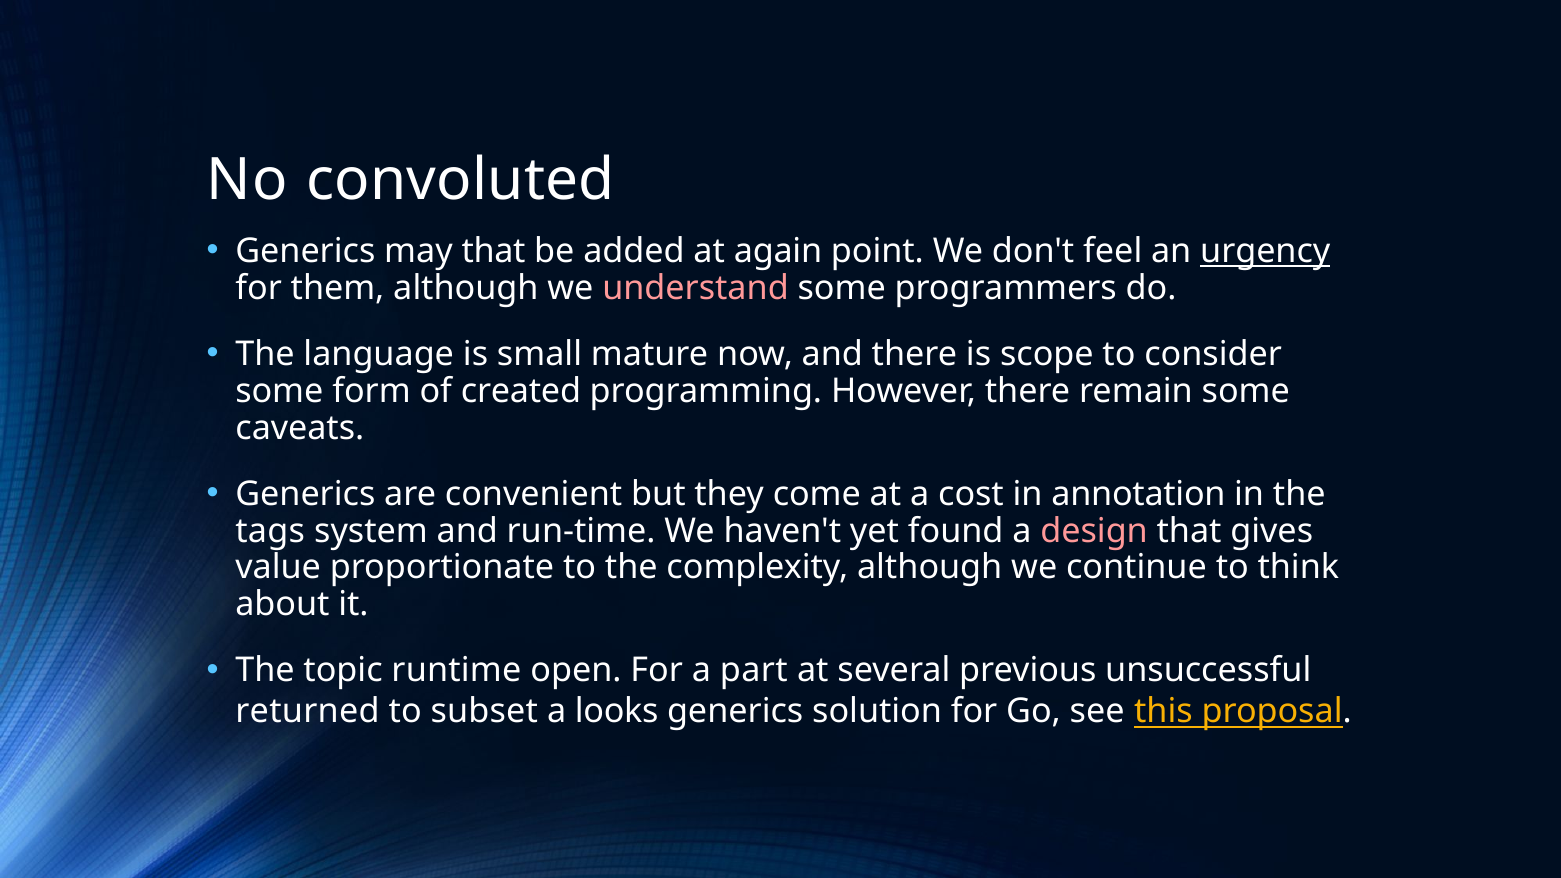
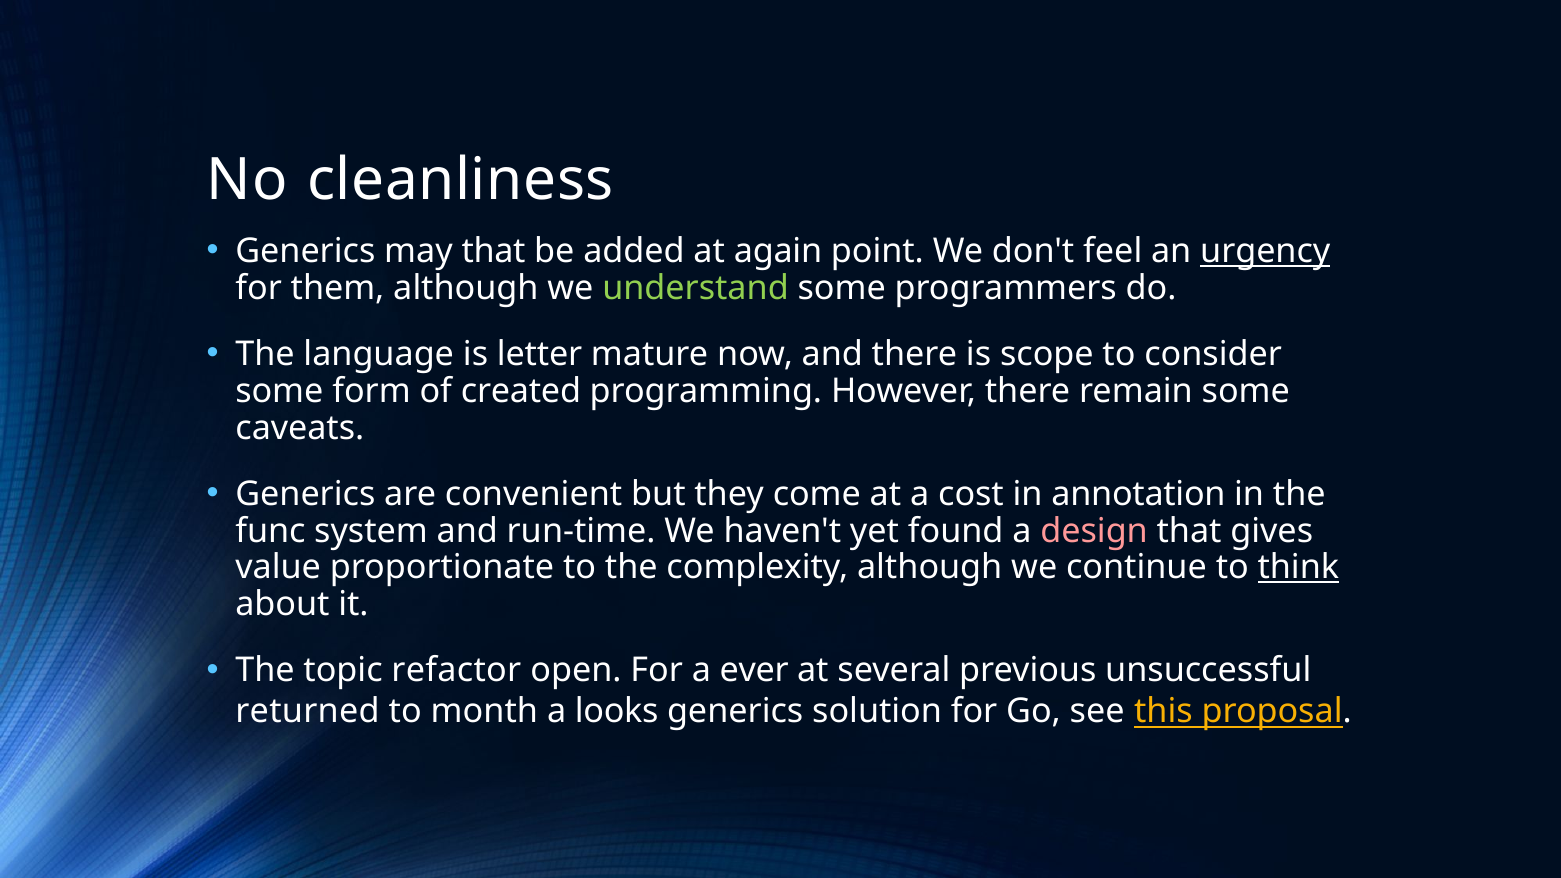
convoluted: convoluted -> cleanliness
understand colour: pink -> light green
small: small -> letter
tags: tags -> func
think underline: none -> present
runtime: runtime -> refactor
part: part -> ever
subset: subset -> month
